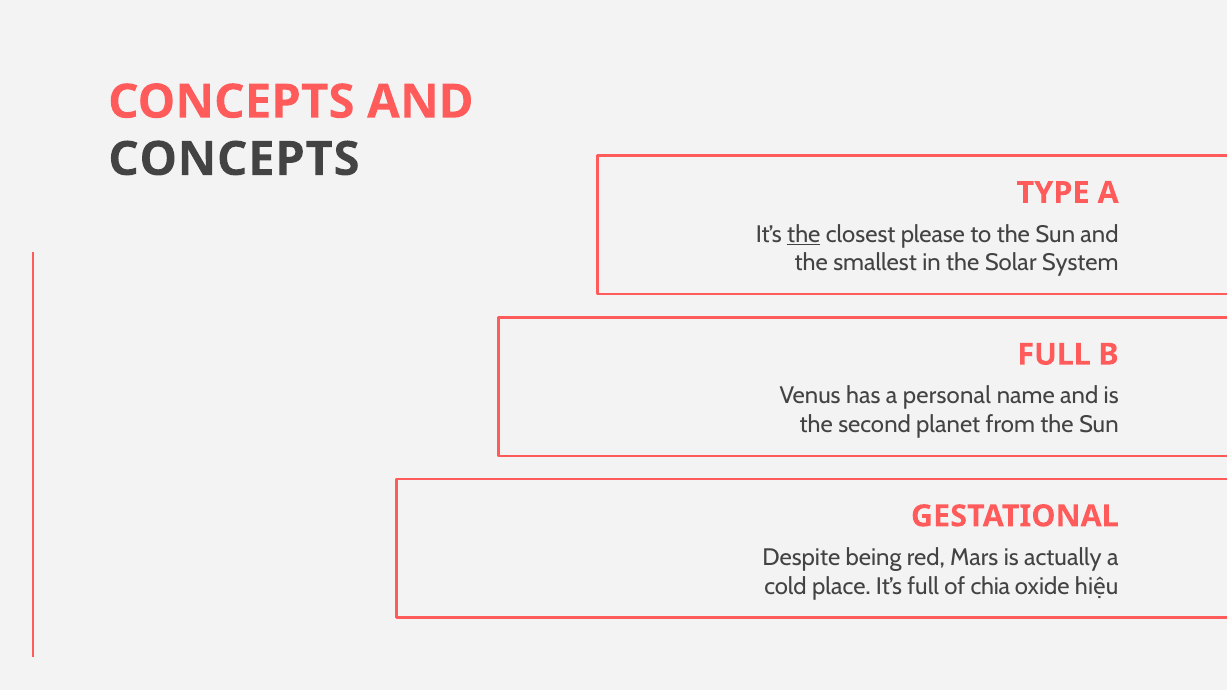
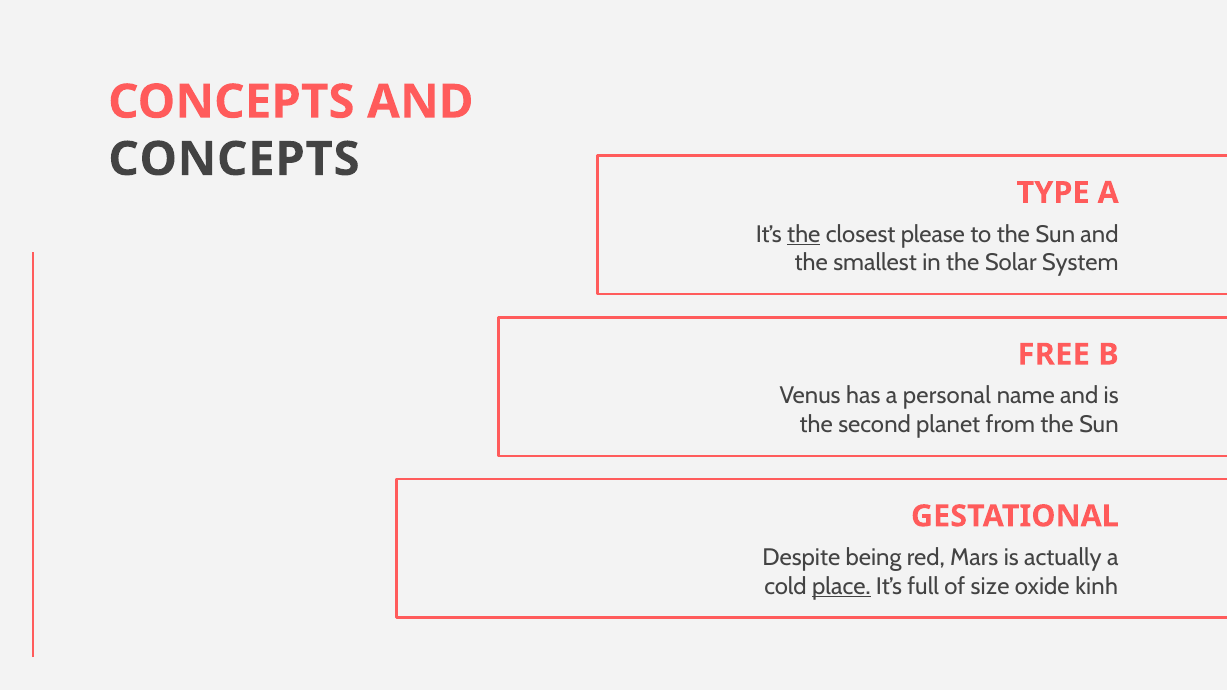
FULL at (1054, 355): FULL -> FREE
place underline: none -> present
chia: chia -> size
hiệu: hiệu -> kinh
